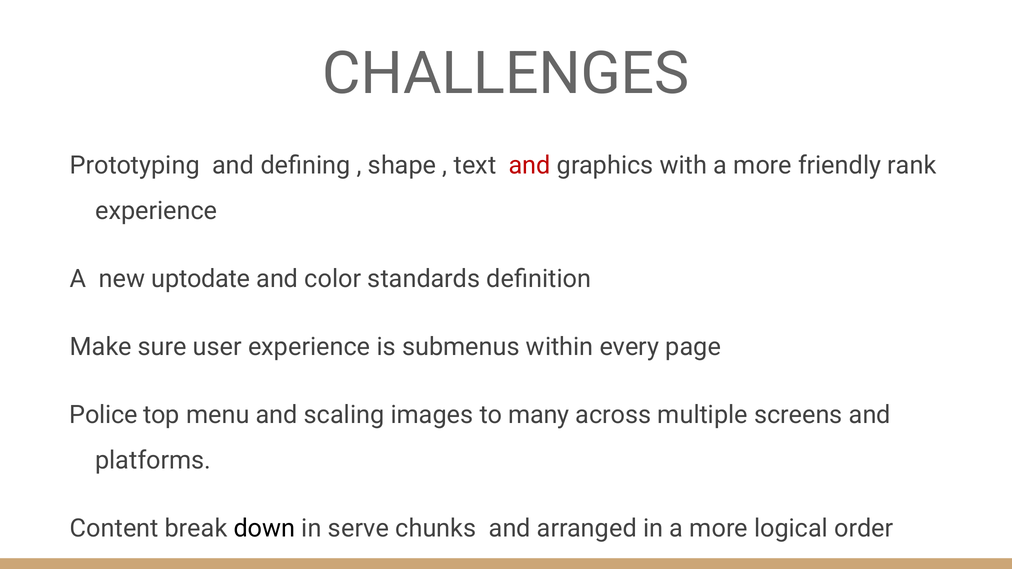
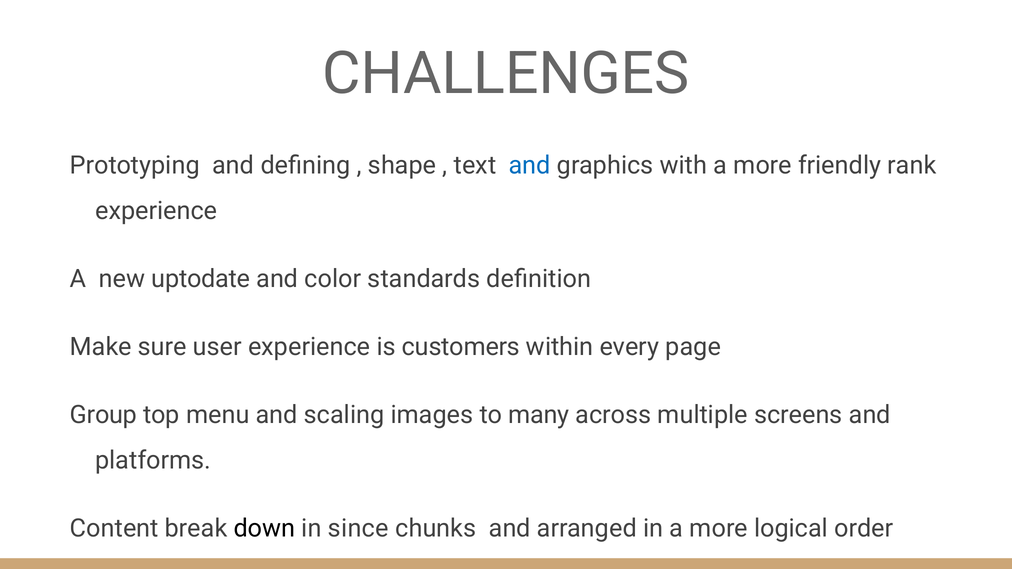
and at (530, 166) colour: red -> blue
submenus: submenus -> customers
Police: Police -> Group
serve: serve -> since
